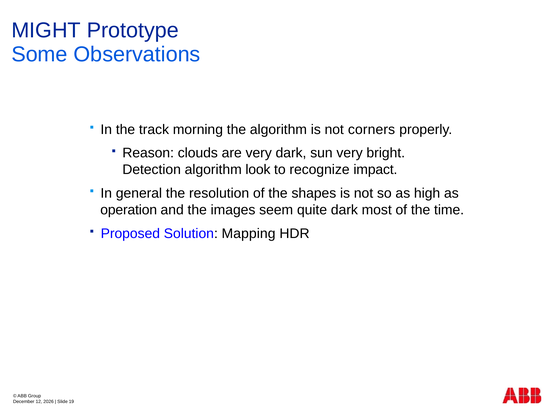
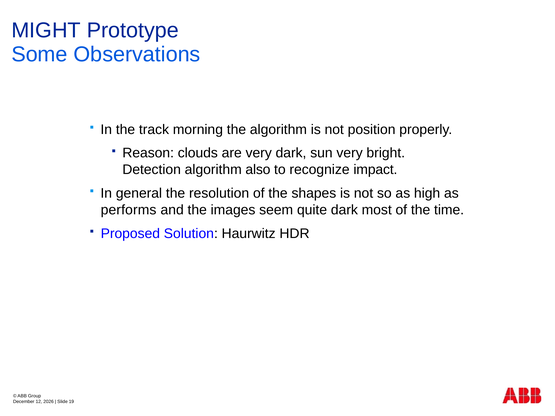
corners: corners -> position
look: look -> also
operation: operation -> performs
Mapping: Mapping -> Haurwitz
